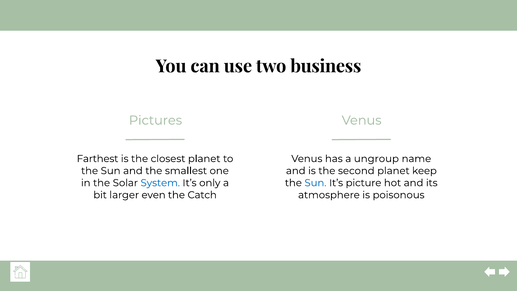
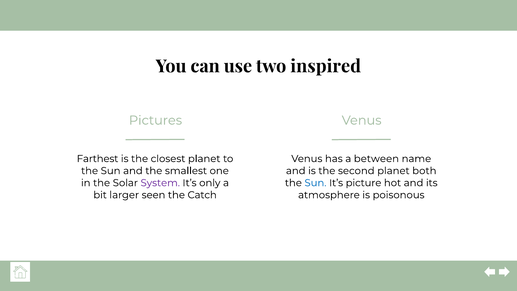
business: business -> inspired
ungroup: ungroup -> between
keep: keep -> both
System colour: blue -> purple
even: even -> seen
